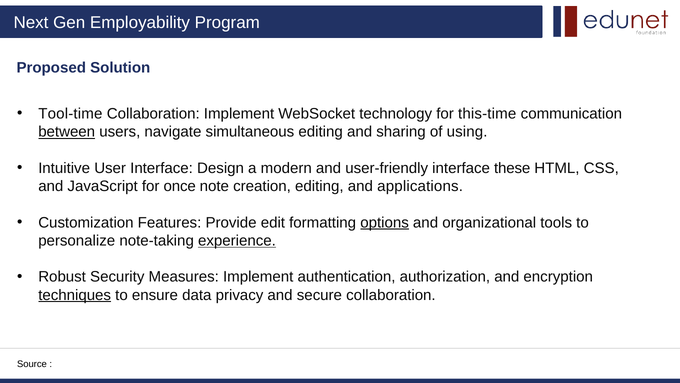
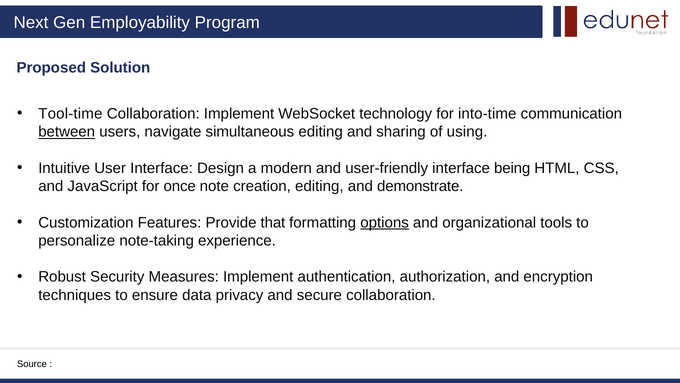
this-time: this-time -> into-time
these: these -> being
applications: applications -> demonstrate
edit: edit -> that
experience underline: present -> none
techniques underline: present -> none
